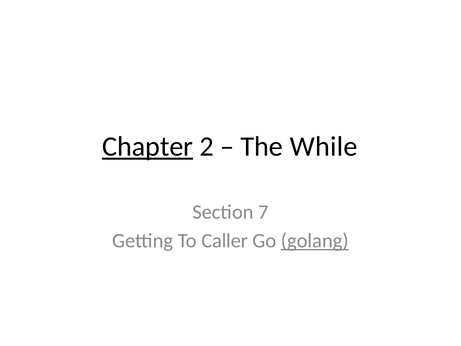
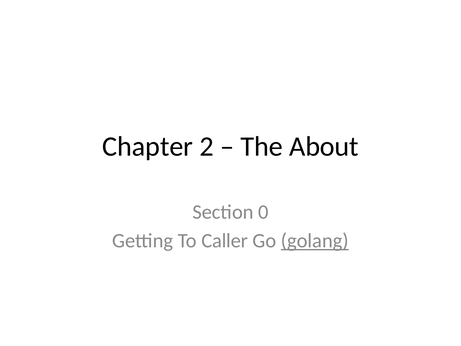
Chapter underline: present -> none
While: While -> About
7: 7 -> 0
